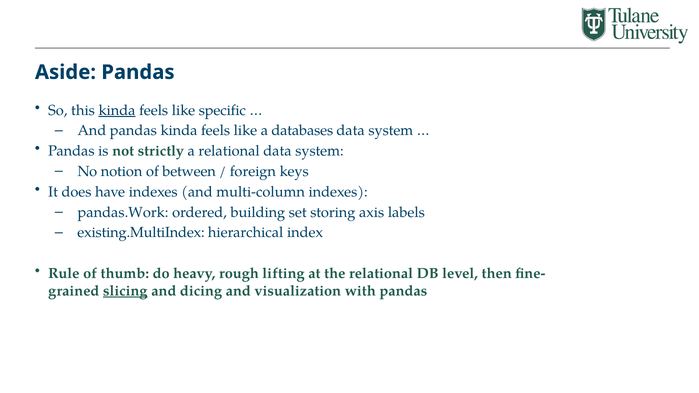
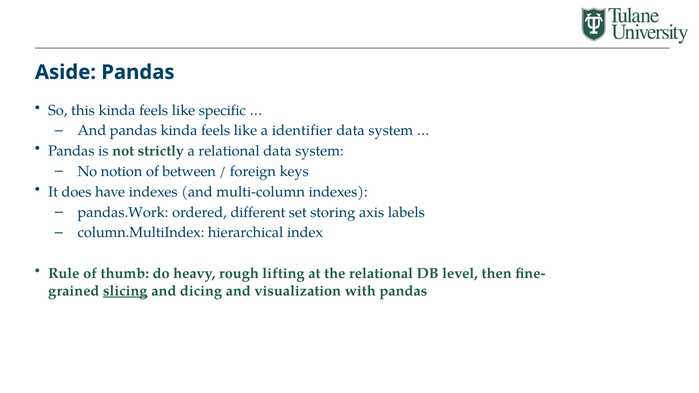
kinda at (117, 110) underline: present -> none
databases: databases -> identifier
building: building -> different
existing.MultiIndex: existing.MultiIndex -> column.MultiIndex
